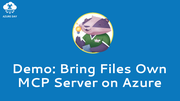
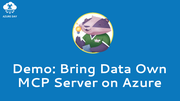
Files: Files -> Data
